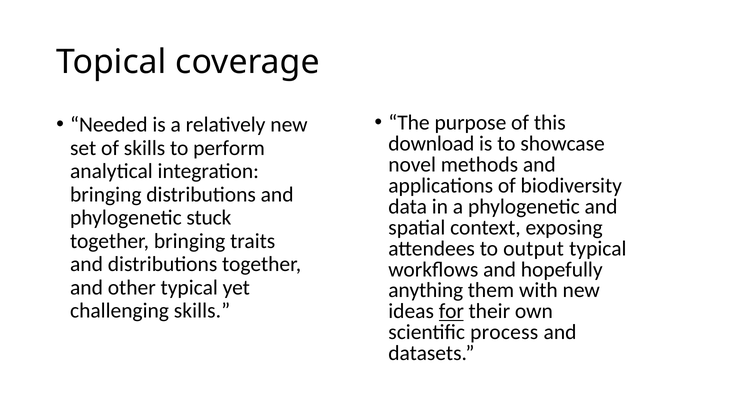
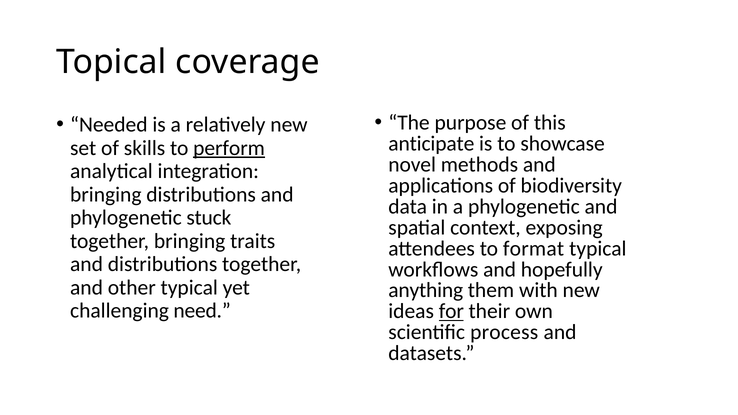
download: download -> anticipate
perform underline: none -> present
output: output -> format
challenging skills: skills -> need
